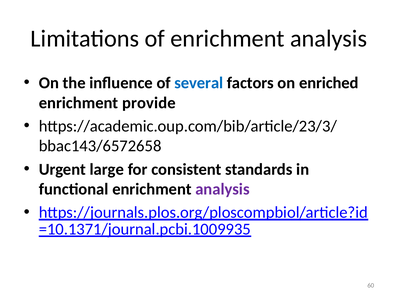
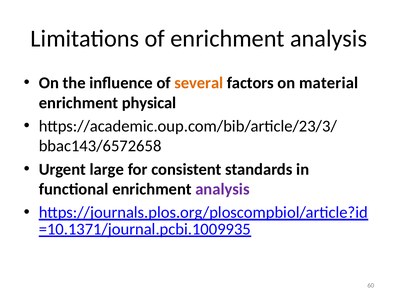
several colour: blue -> orange
enriched: enriched -> material
provide: provide -> physical
